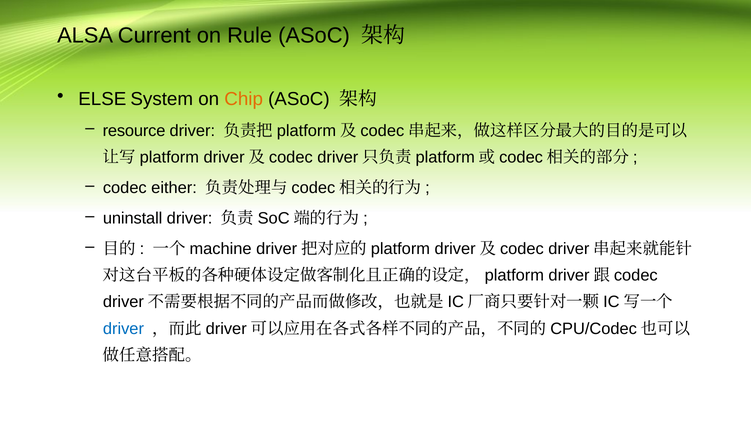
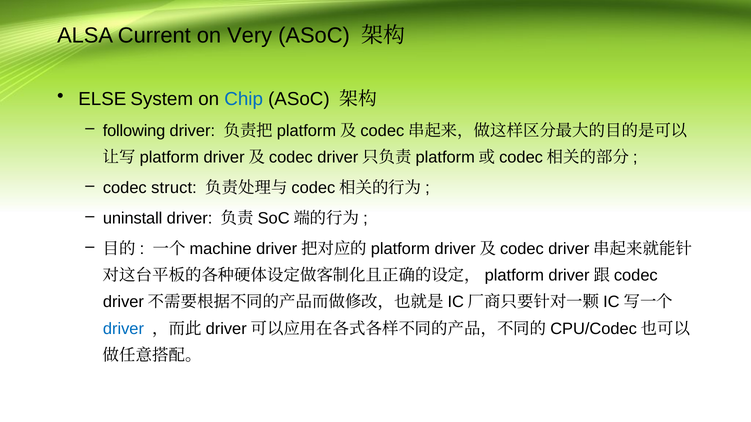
Rule: Rule -> Very
Chip colour: orange -> blue
resource: resource -> following
either: either -> struct
